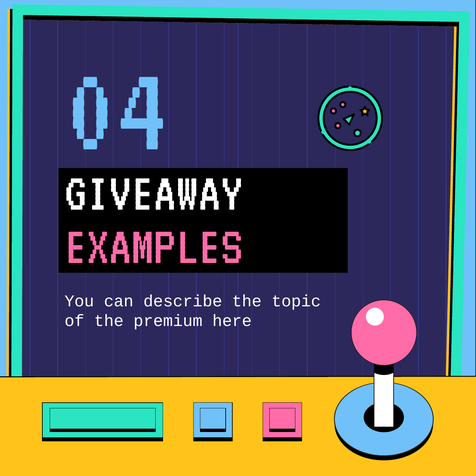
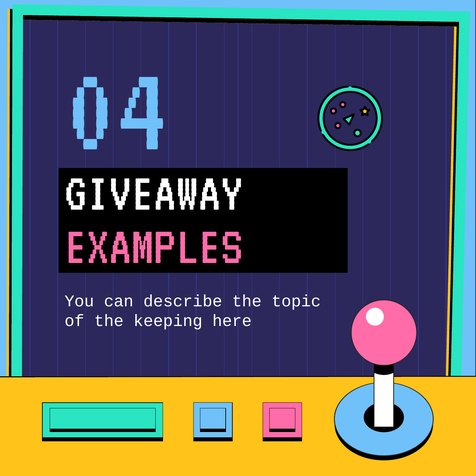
premium: premium -> keeping
